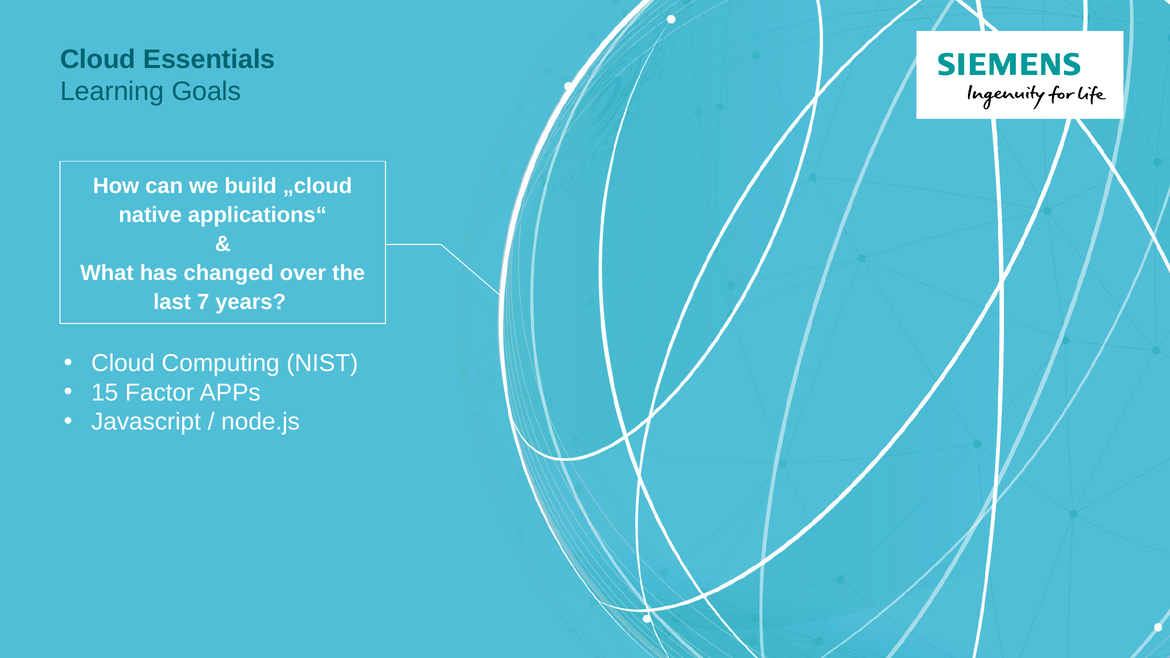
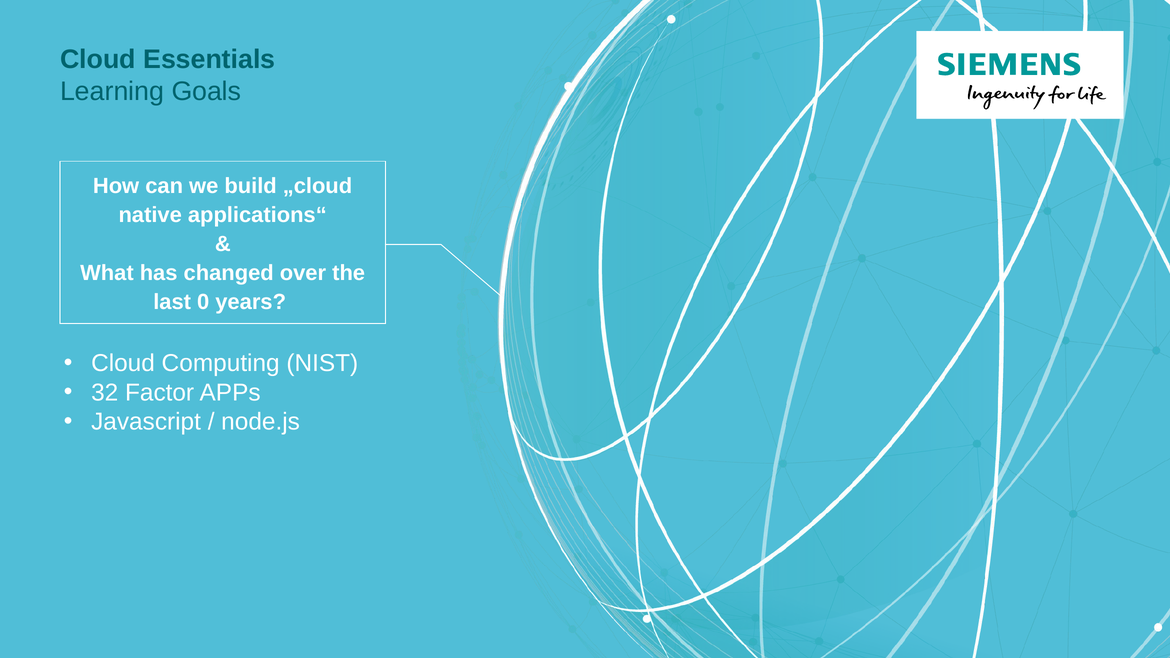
7: 7 -> 0
15: 15 -> 32
